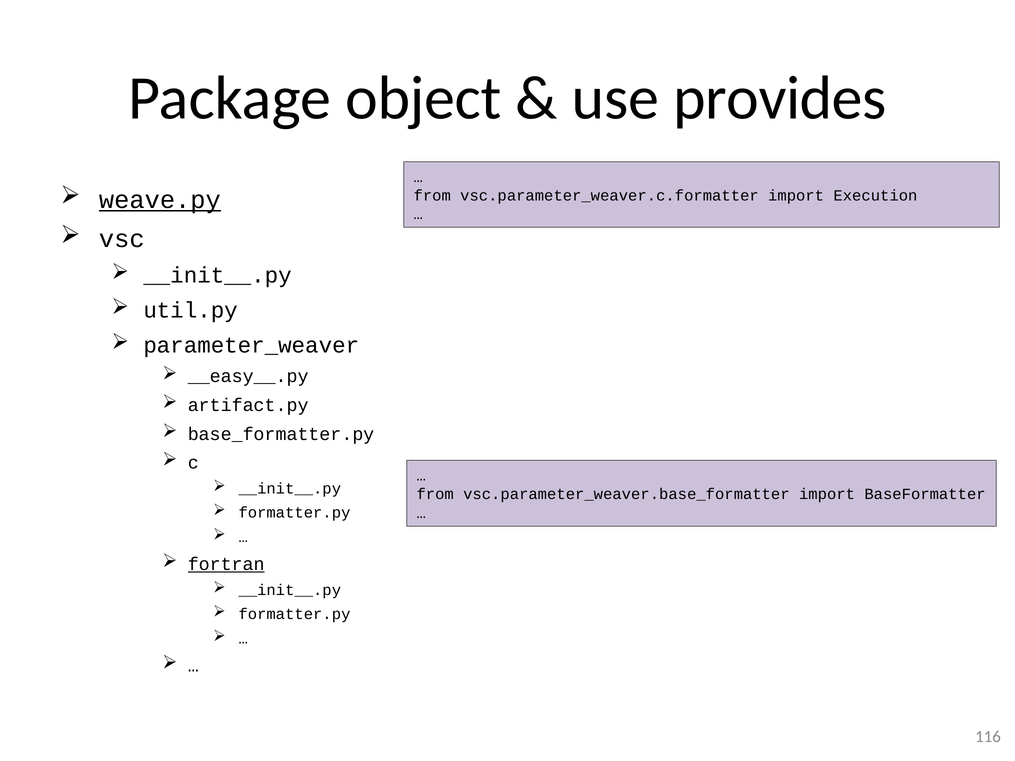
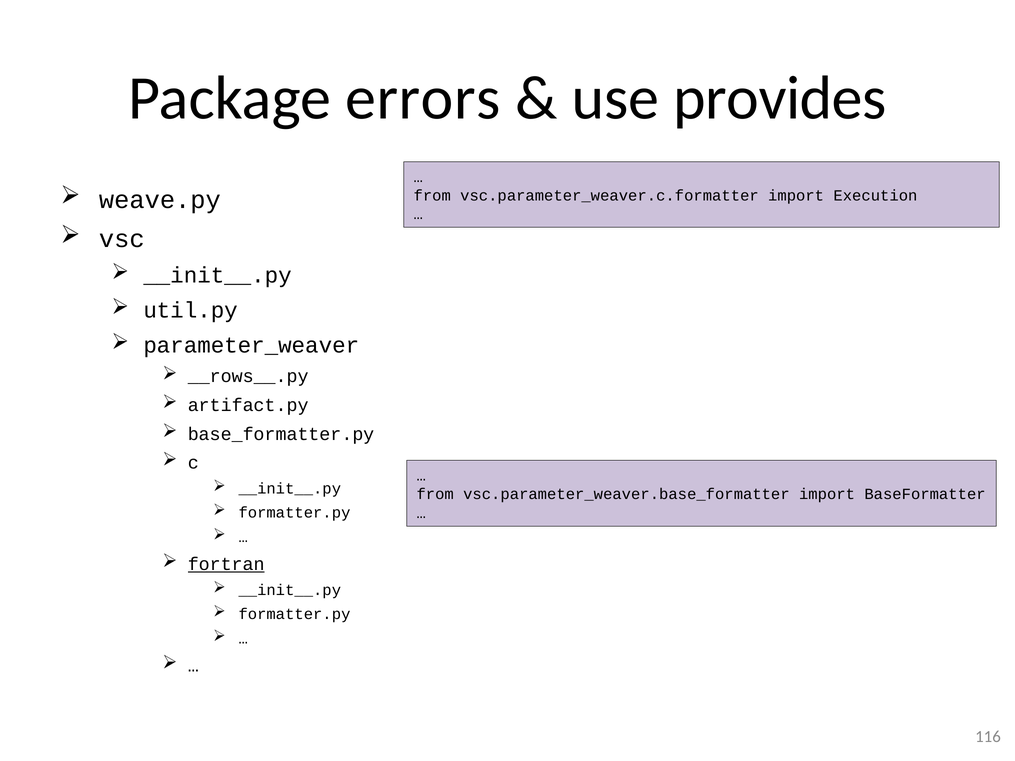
object: object -> errors
weave.py underline: present -> none
__easy__.py: __easy__.py -> __rows__.py
